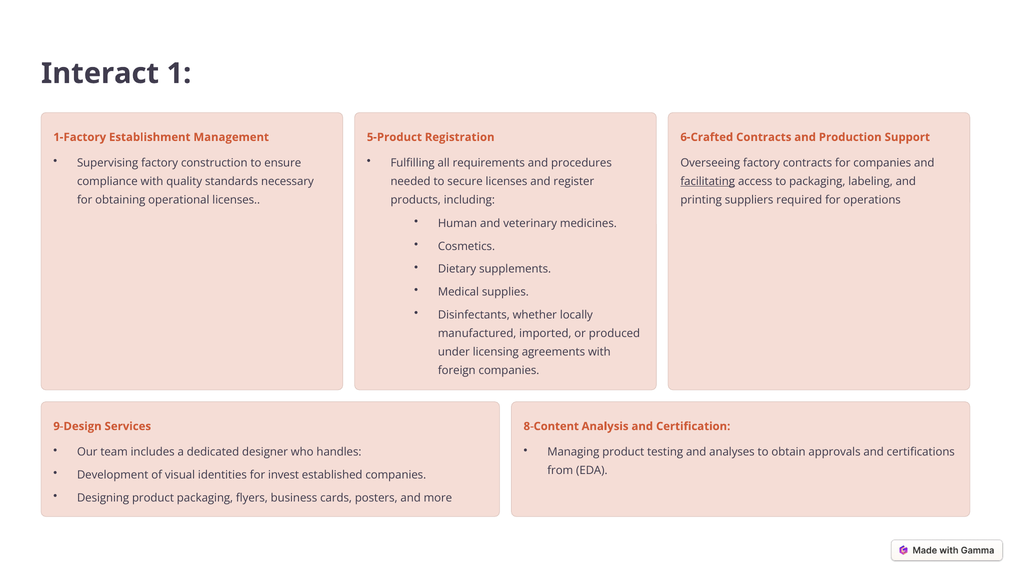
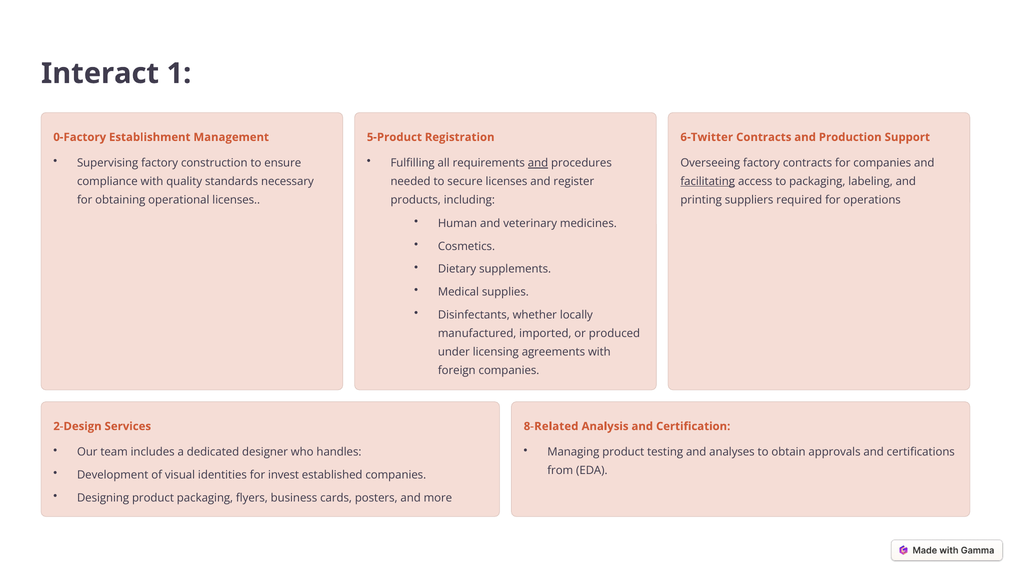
1-Factory: 1-Factory -> 0-Factory
6-Crafted: 6-Crafted -> 6-Twitter
and at (538, 163) underline: none -> present
9-Design: 9-Design -> 2-Design
8-Content: 8-Content -> 8-Related
